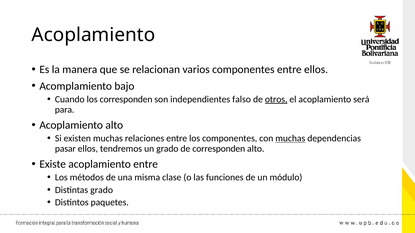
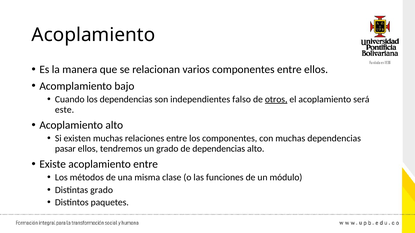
los corresponden: corresponden -> dependencias
para: para -> este
muchas at (290, 139) underline: present -> none
de corresponden: corresponden -> dependencias
